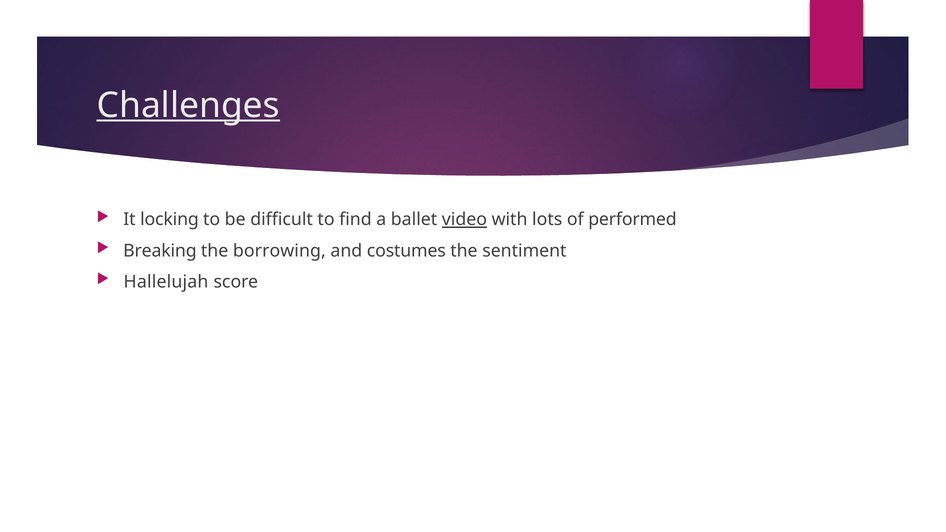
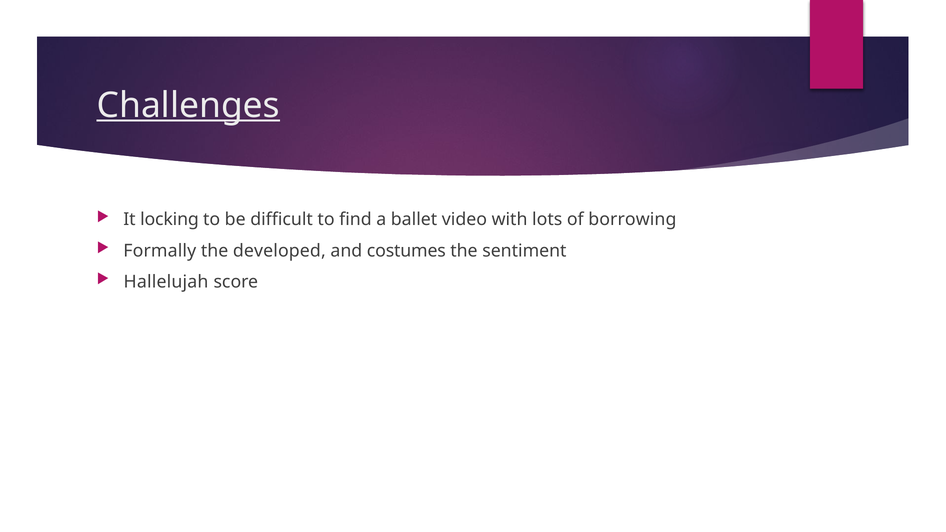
video underline: present -> none
performed: performed -> borrowing
Breaking: Breaking -> Formally
borrowing: borrowing -> developed
